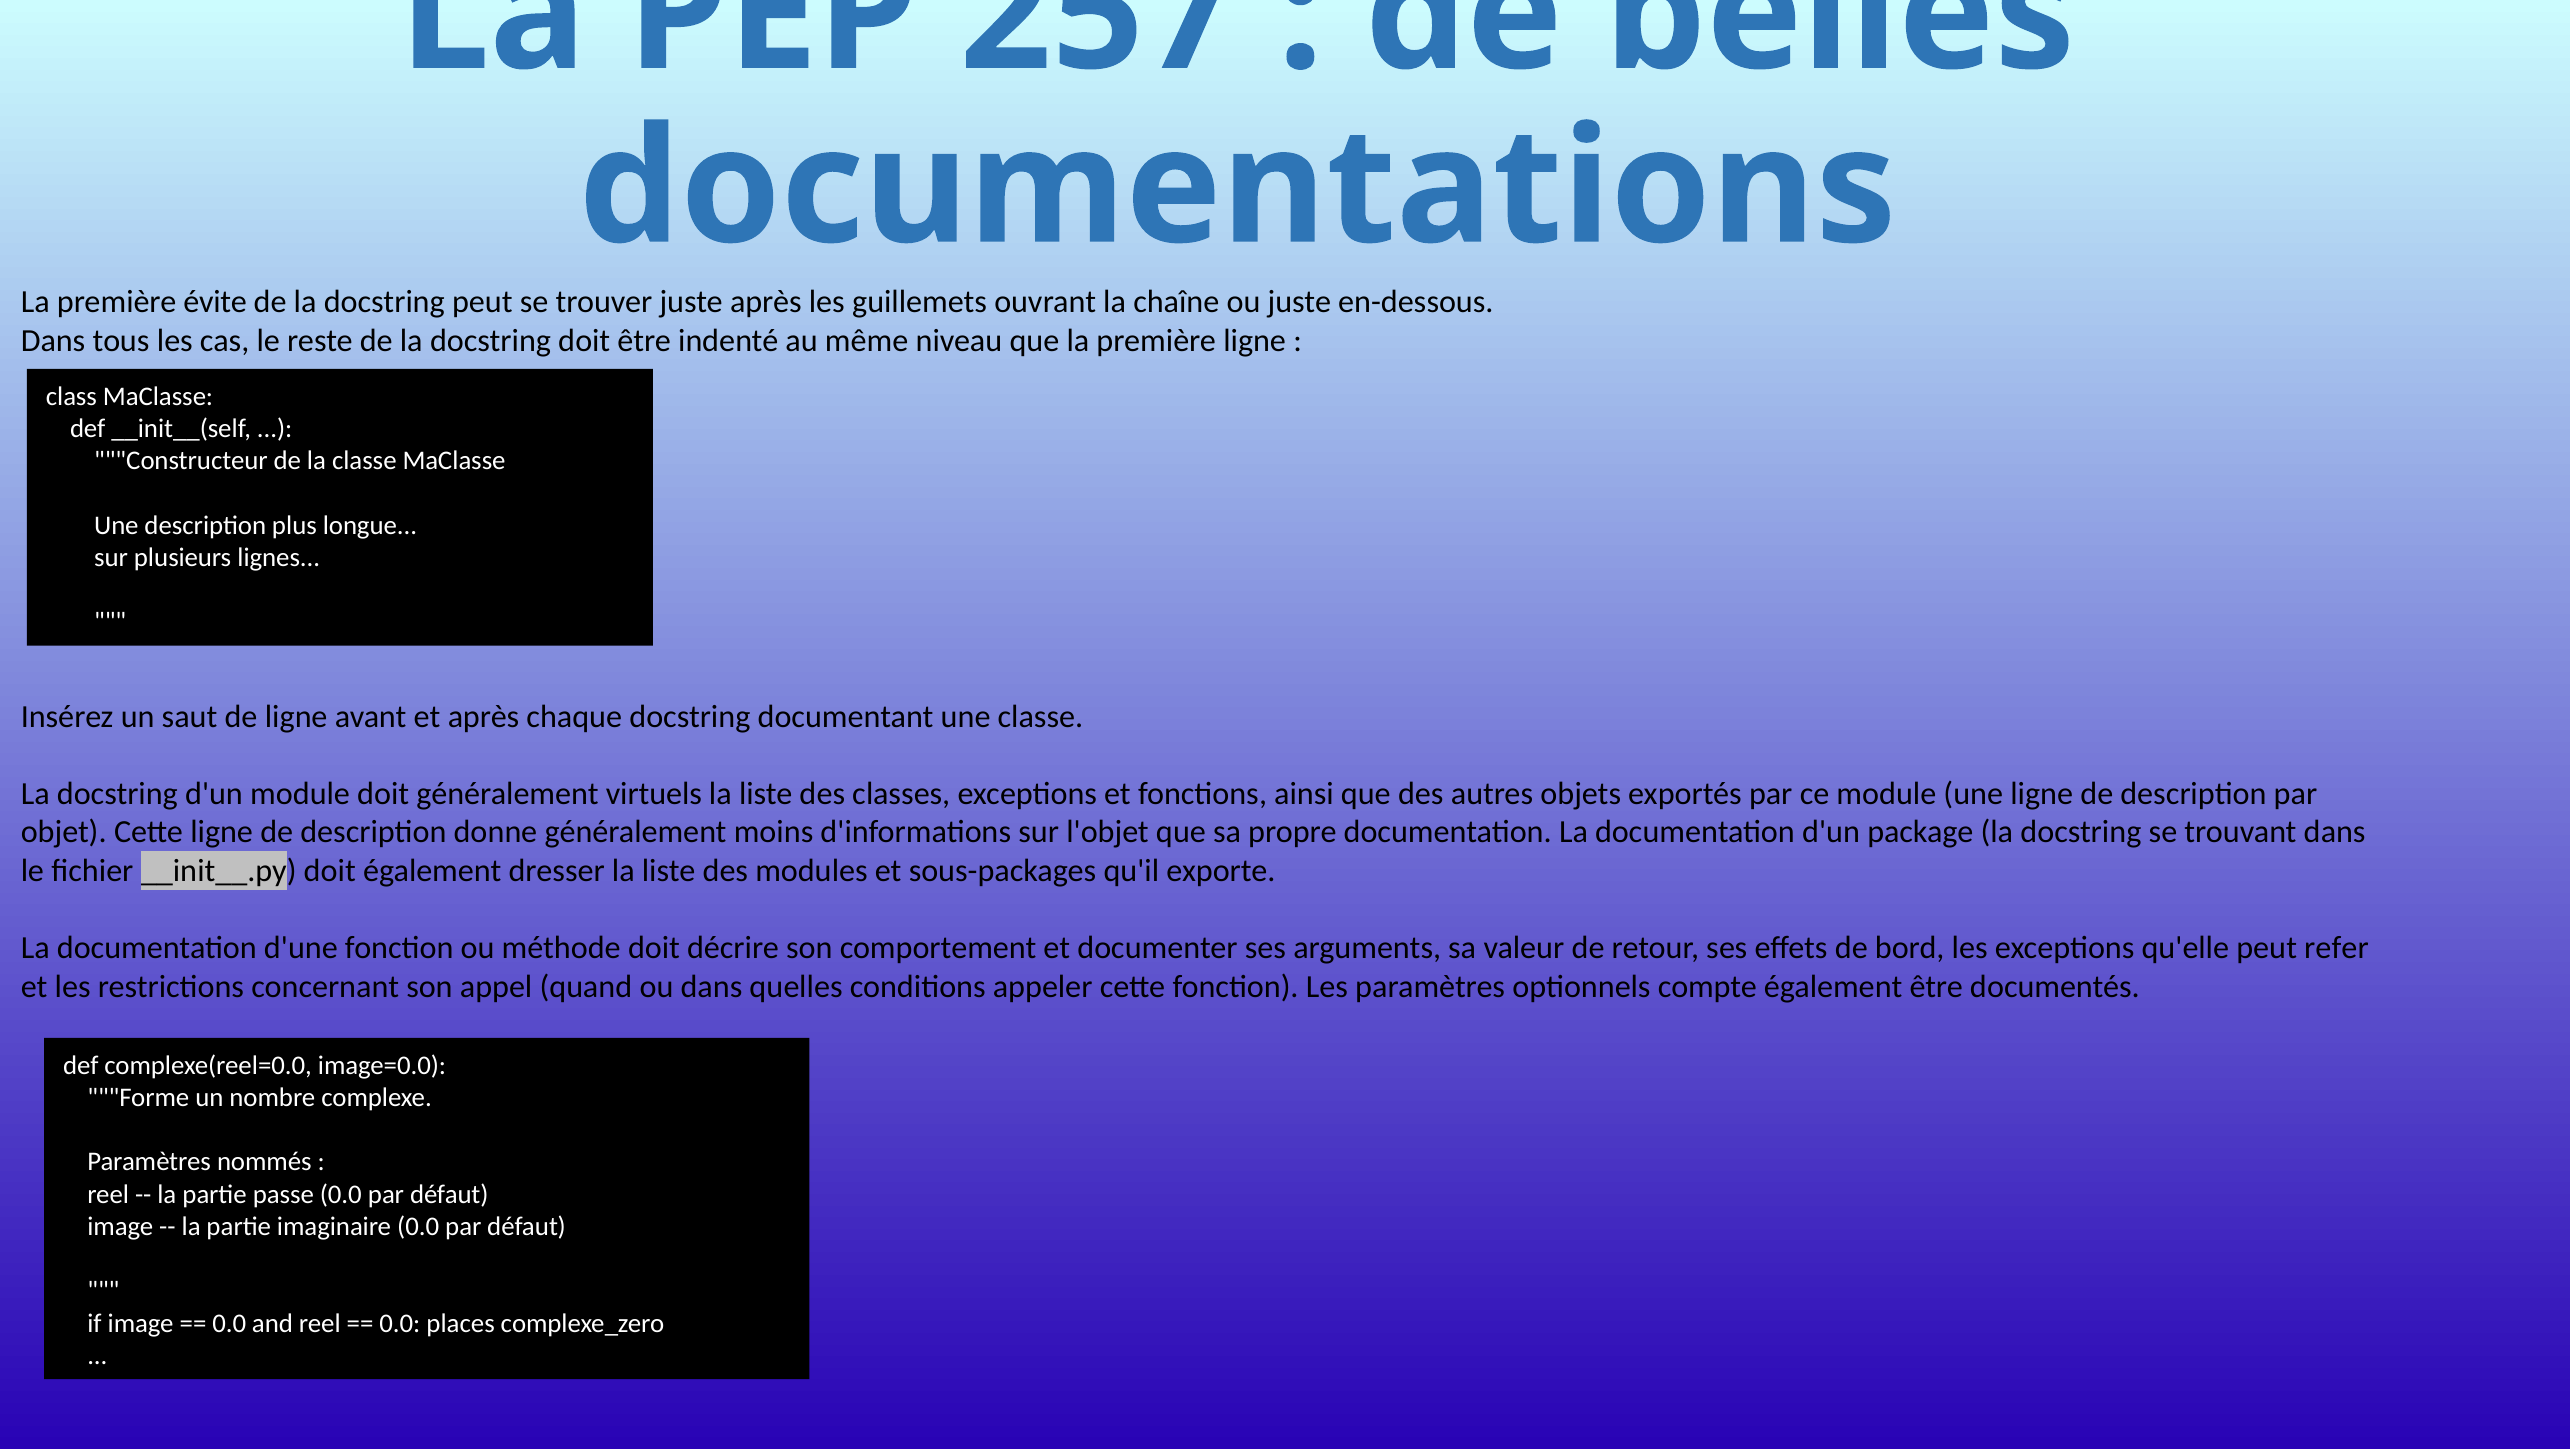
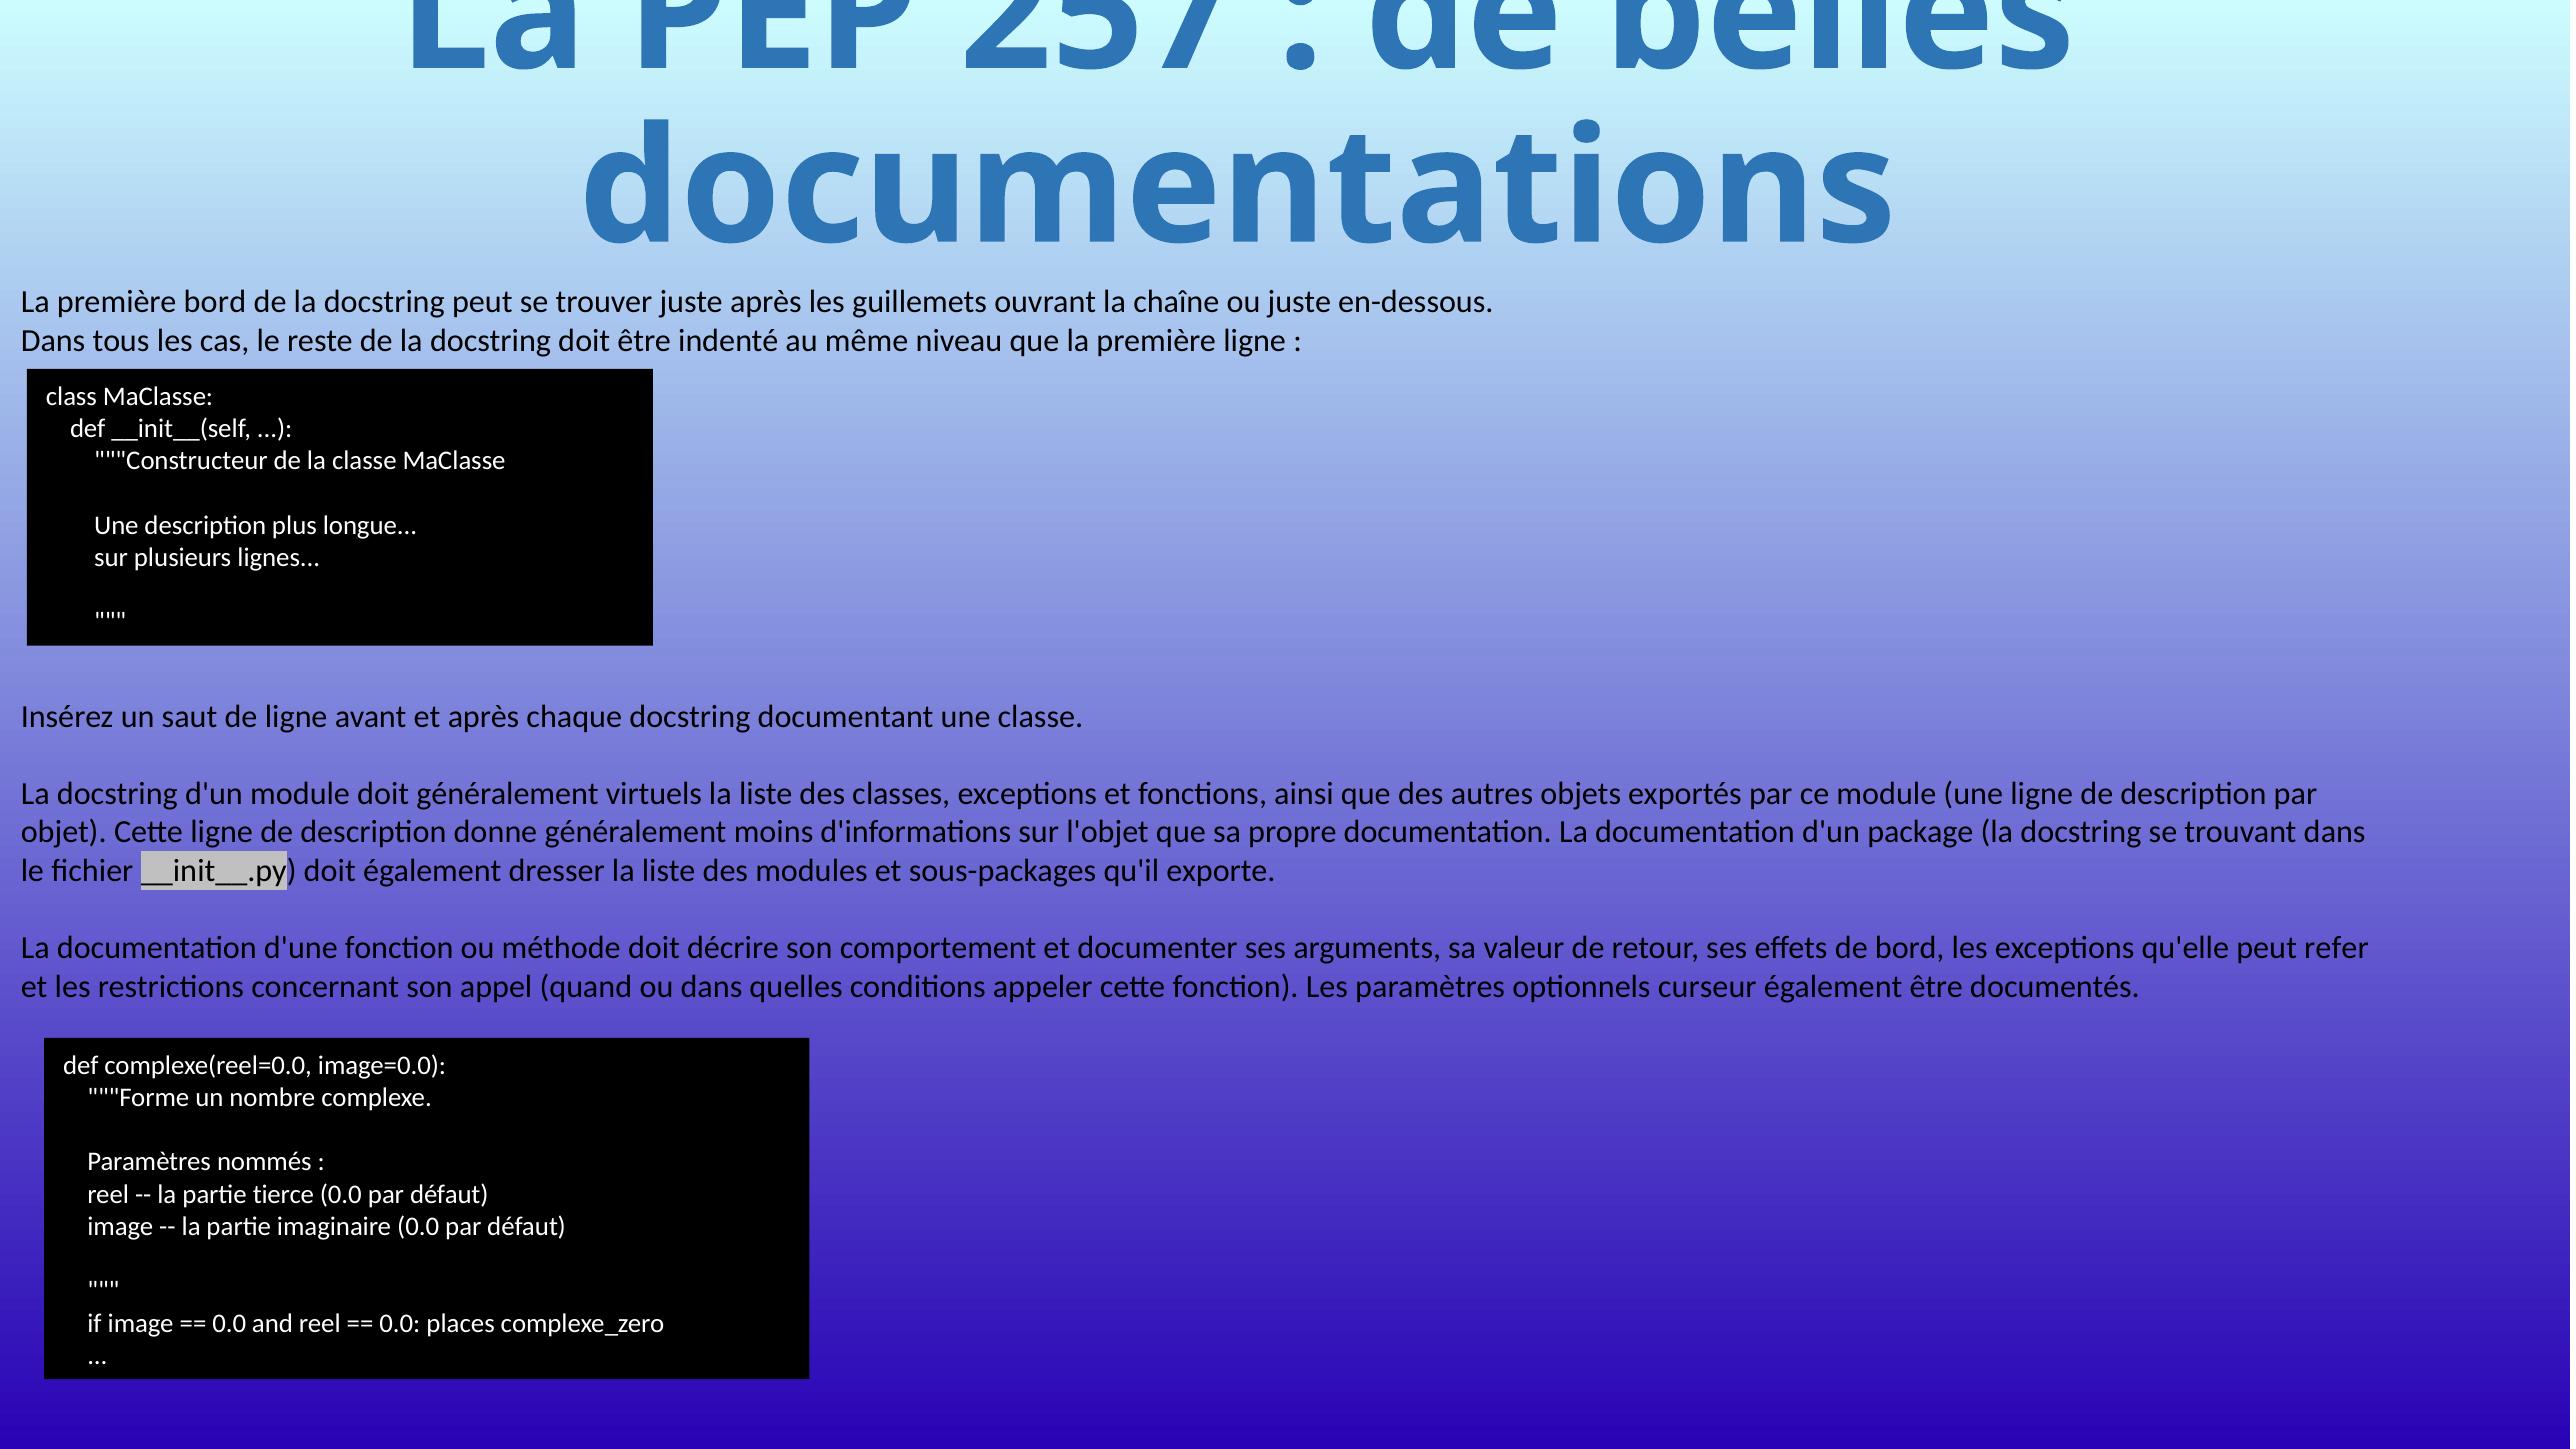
première évite: évite -> bord
compte: compte -> curseur
passe: passe -> tierce
